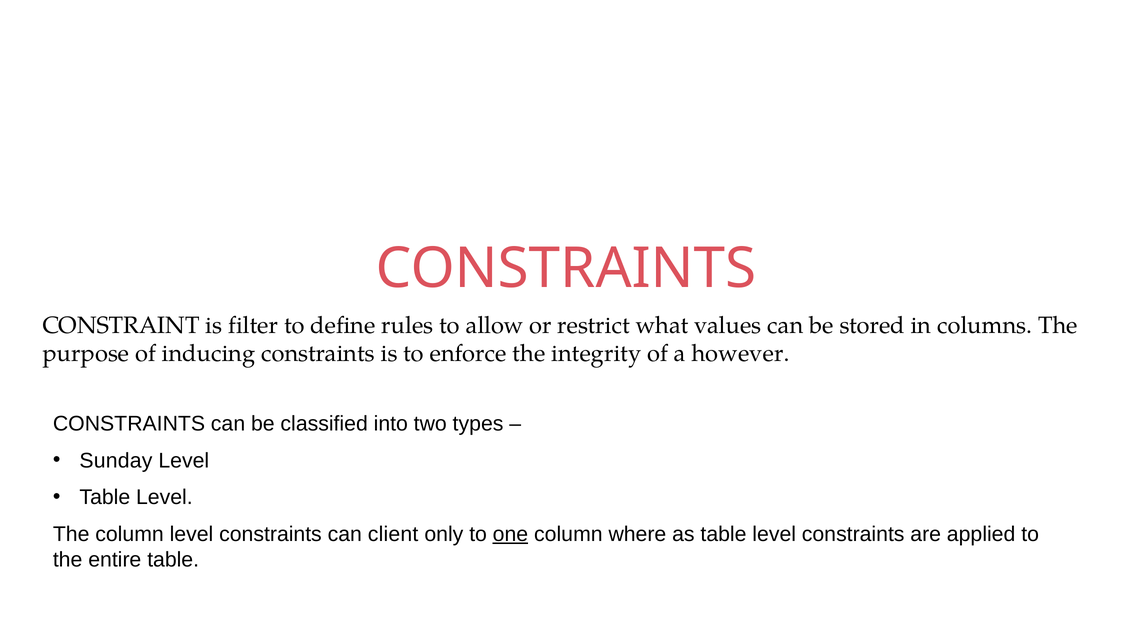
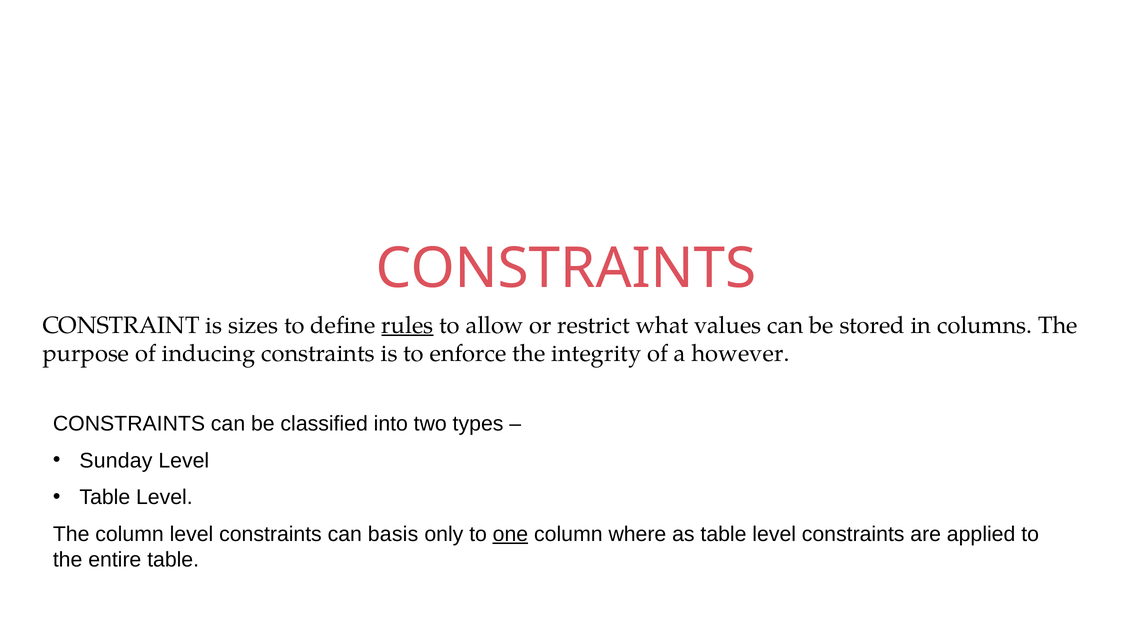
filter: filter -> sizes
rules underline: none -> present
client: client -> basis
